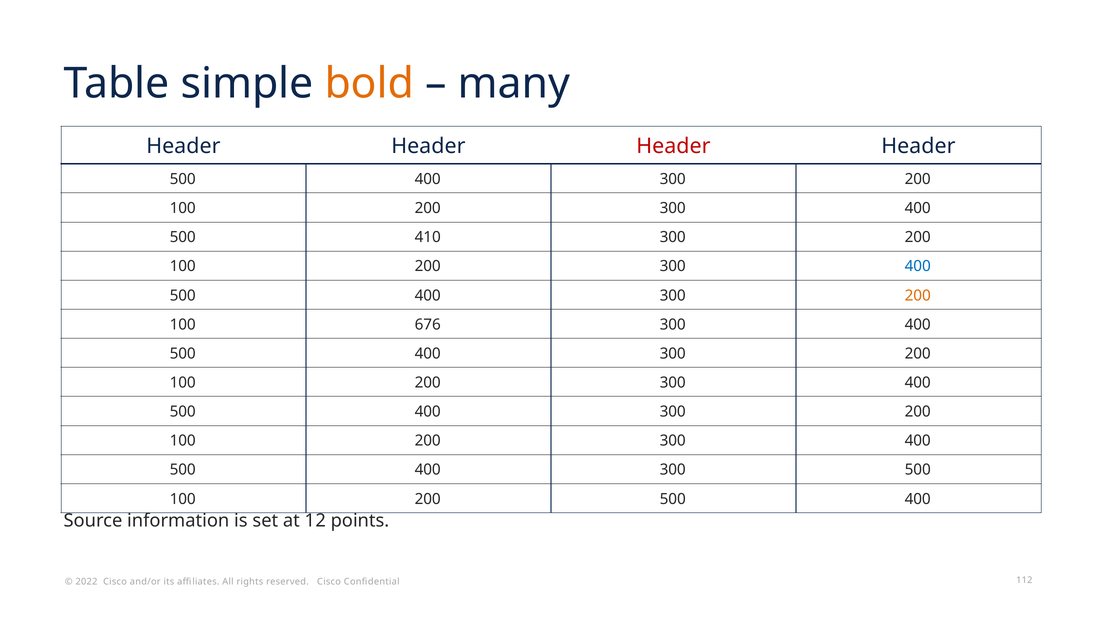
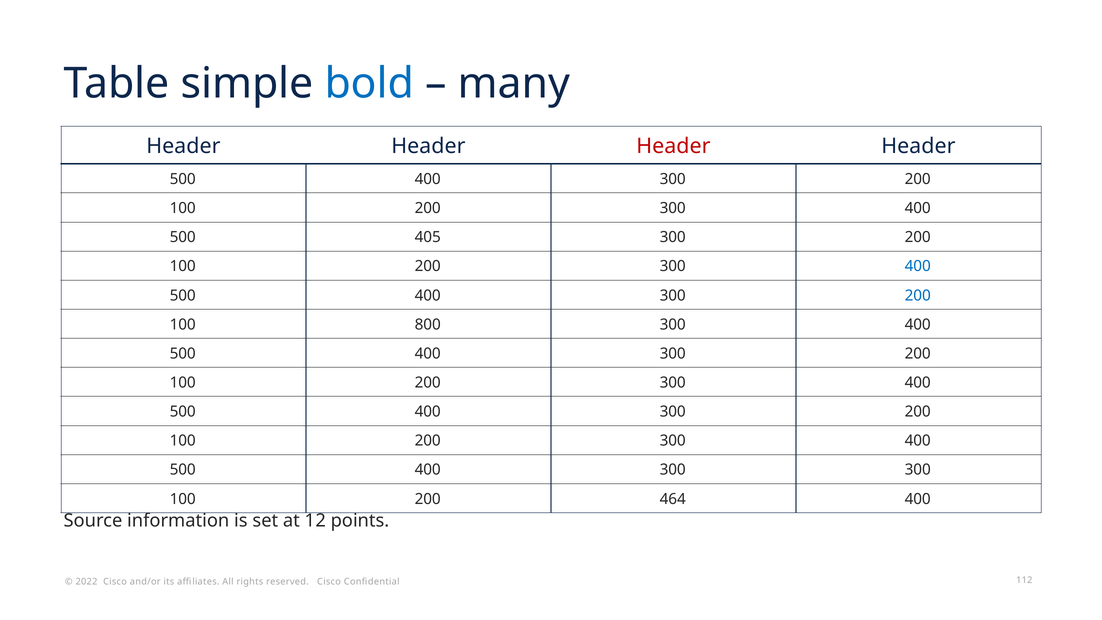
bold colour: orange -> blue
410: 410 -> 405
200 at (918, 295) colour: orange -> blue
676: 676 -> 800
300 500: 500 -> 300
200 500: 500 -> 464
